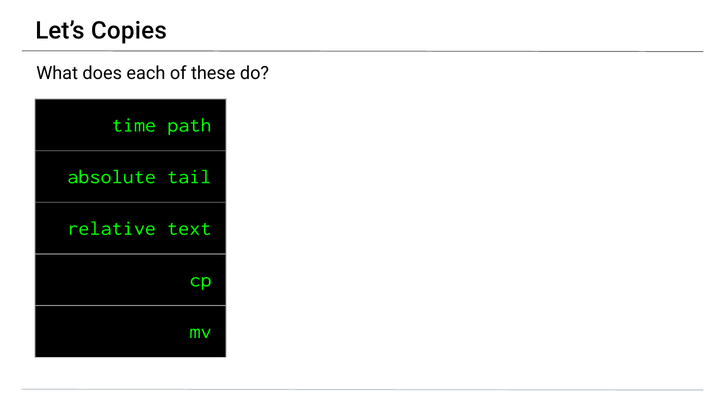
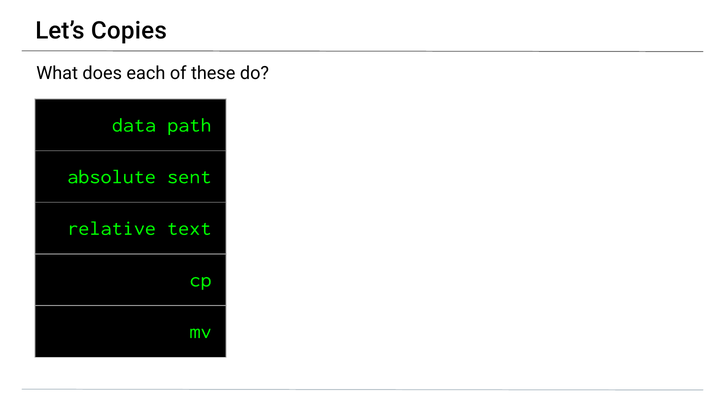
time: time -> data
tail: tail -> sent
